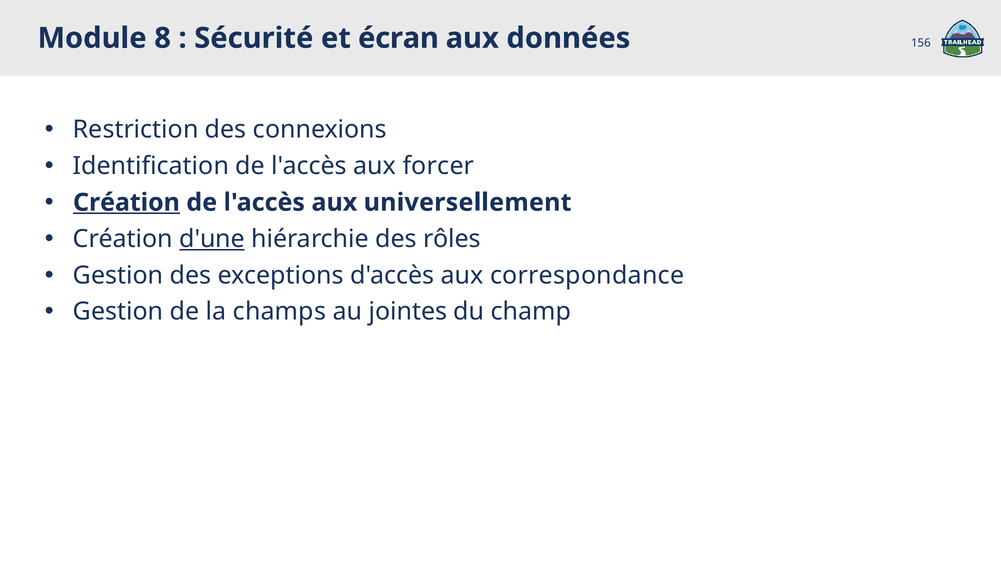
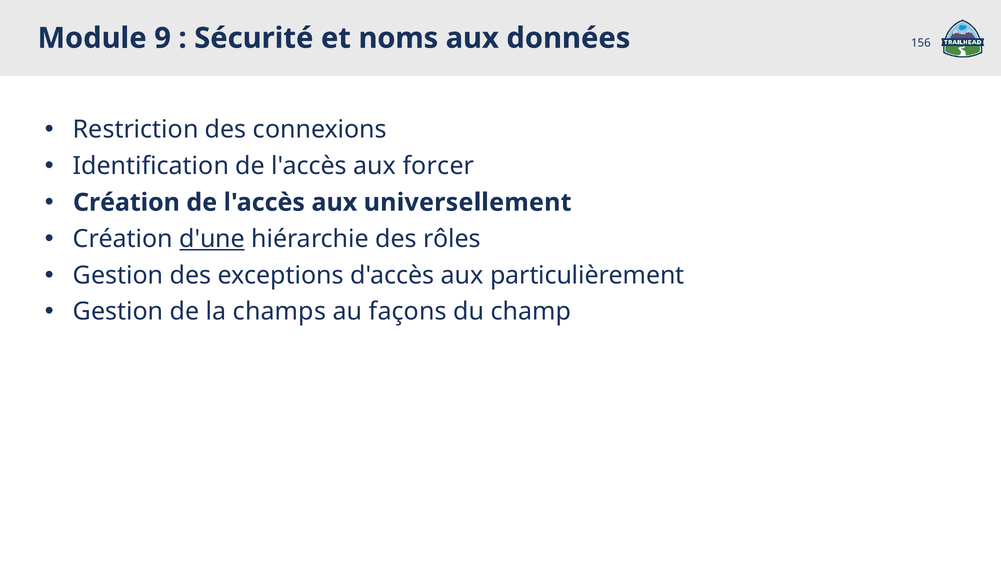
8: 8 -> 9
écran: écran -> noms
Création at (126, 203) underline: present -> none
correspondance: correspondance -> particulièrement
jointes: jointes -> façons
